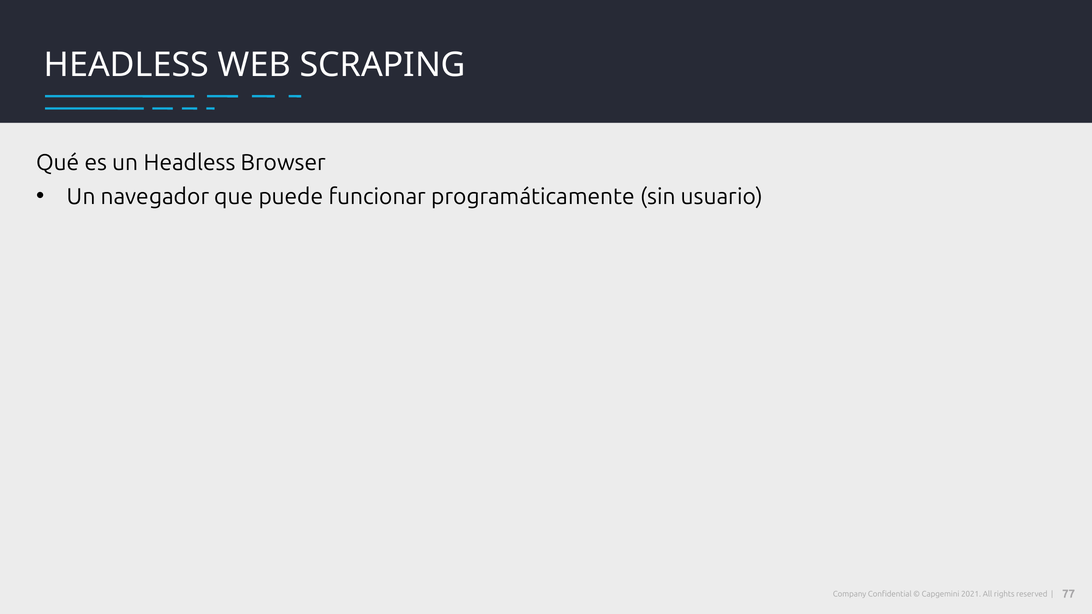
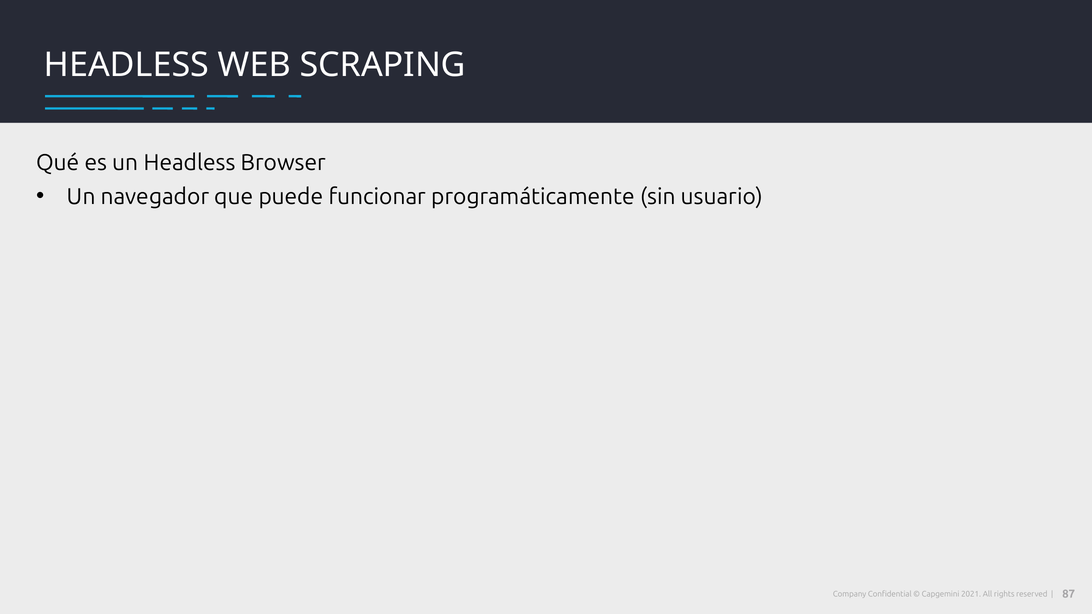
77: 77 -> 87
